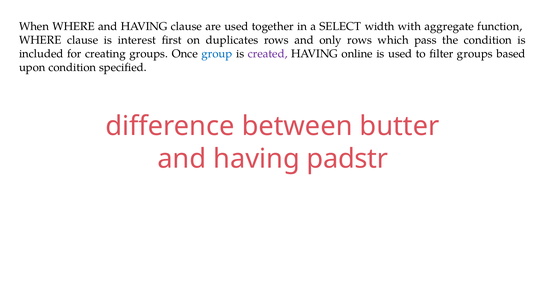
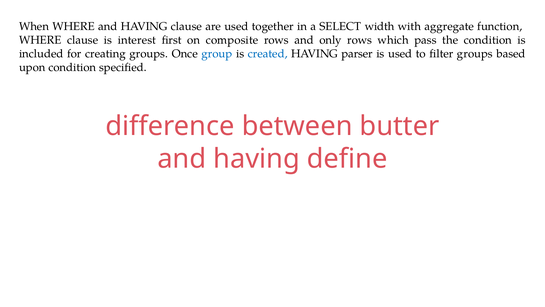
duplicates: duplicates -> composite
created colour: purple -> blue
online: online -> parser
padstr: padstr -> define
